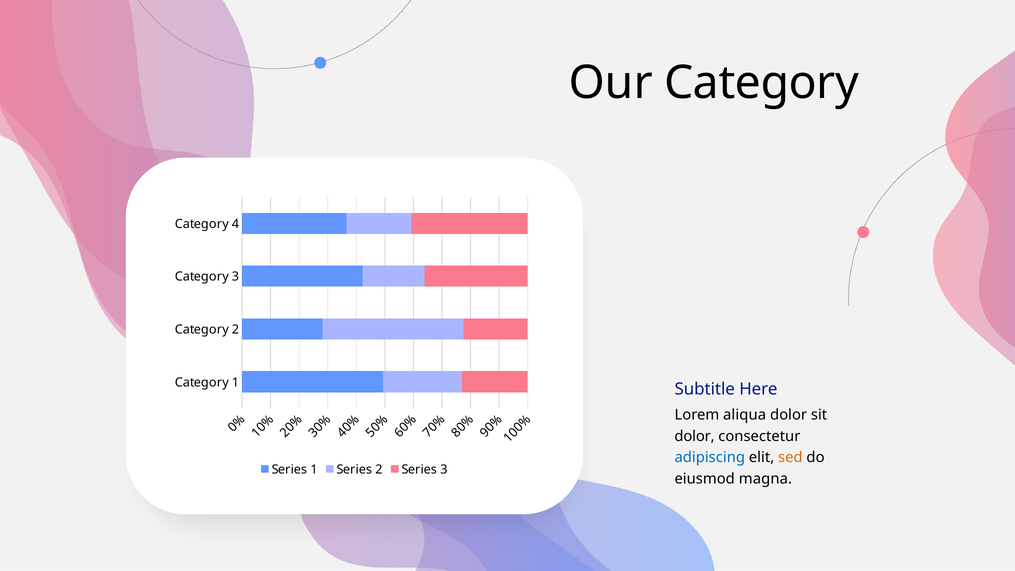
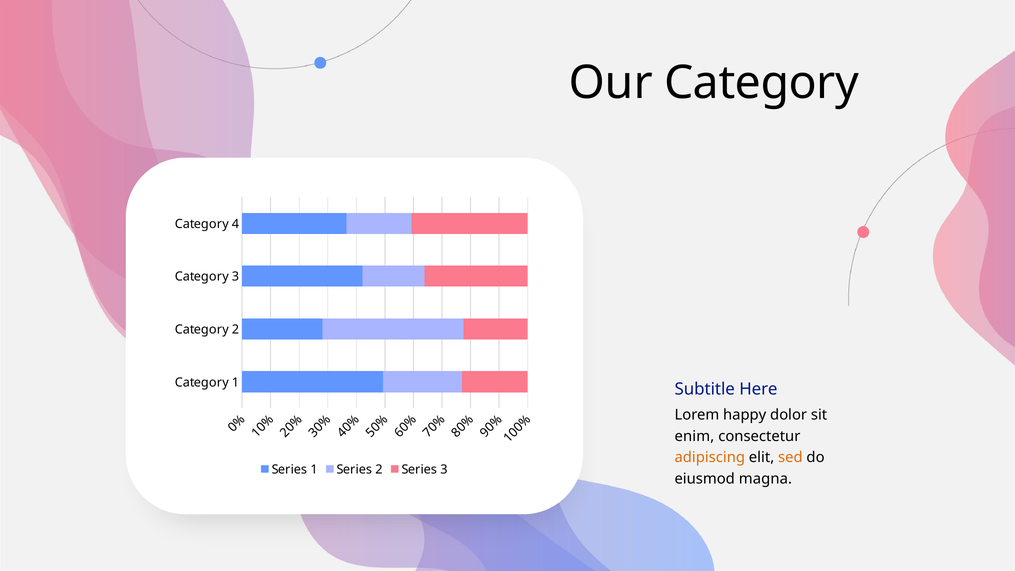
aliqua: aliqua -> happy
dolor at (695, 436): dolor -> enim
adipiscing colour: blue -> orange
